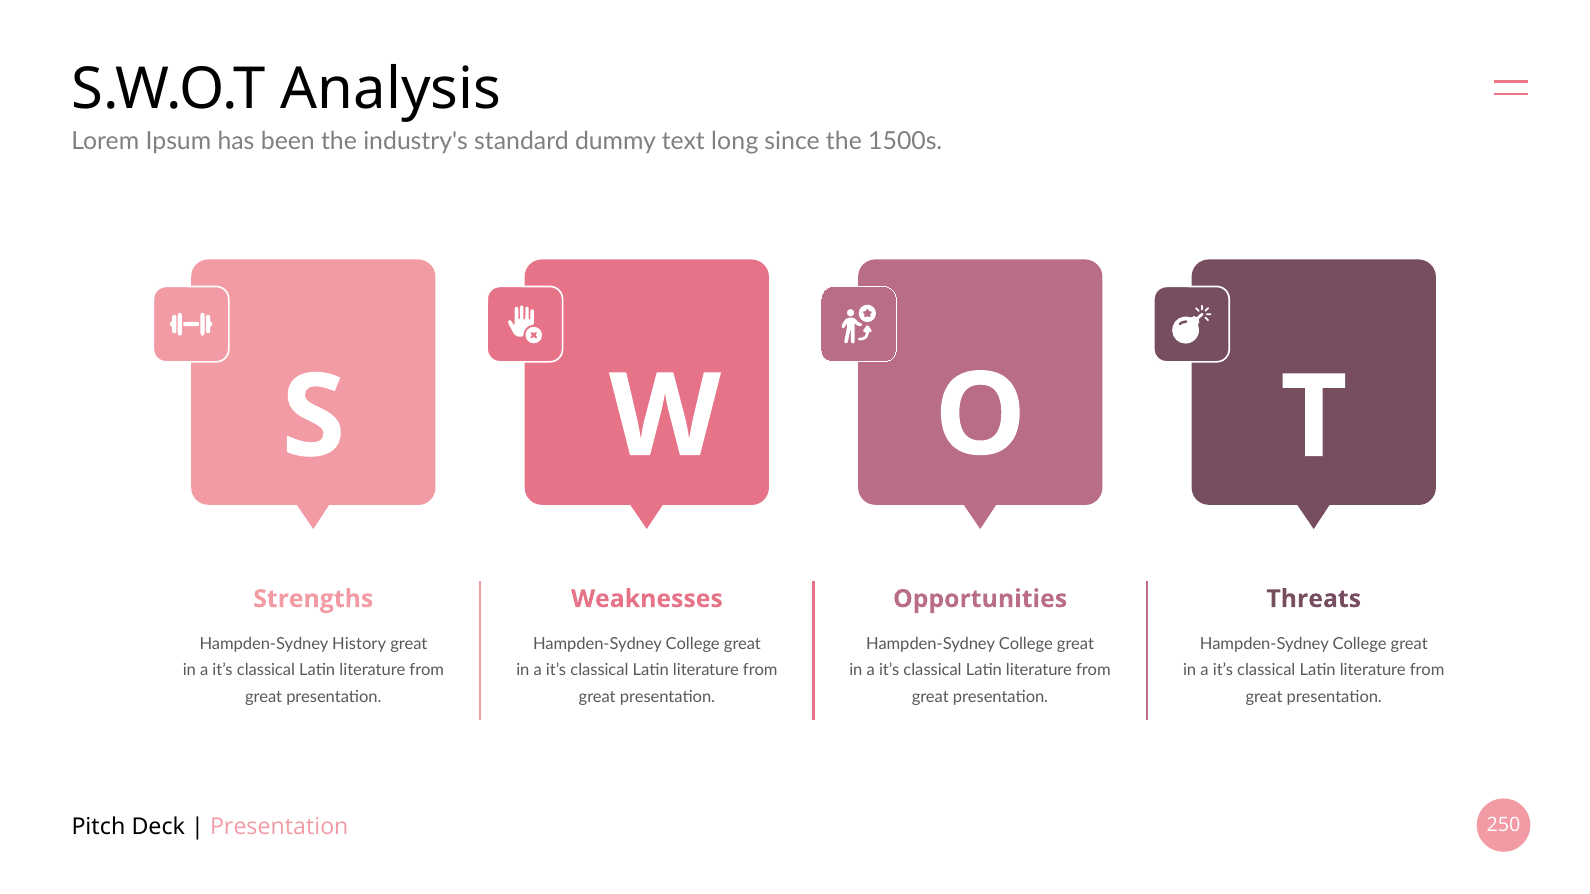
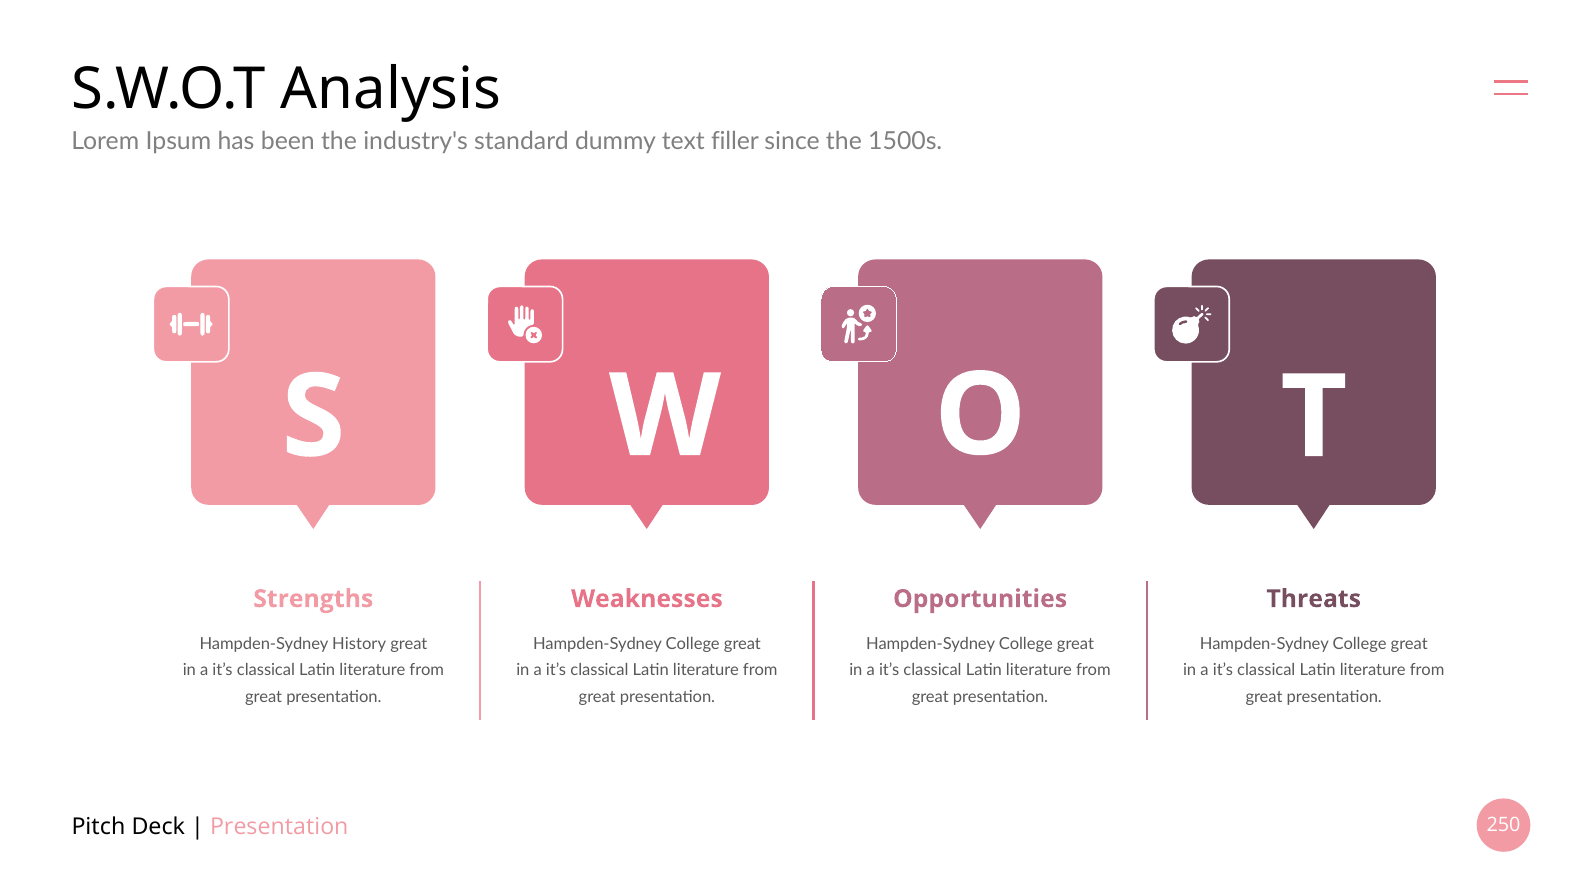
long: long -> filler
